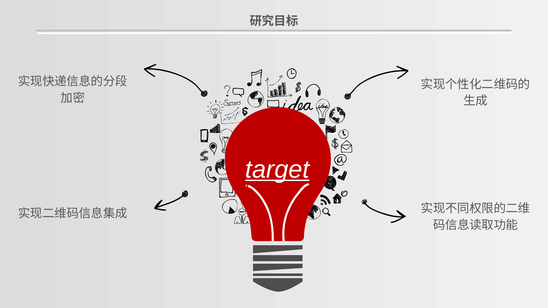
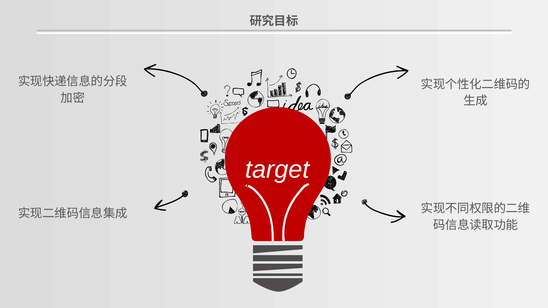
target underline: present -> none
